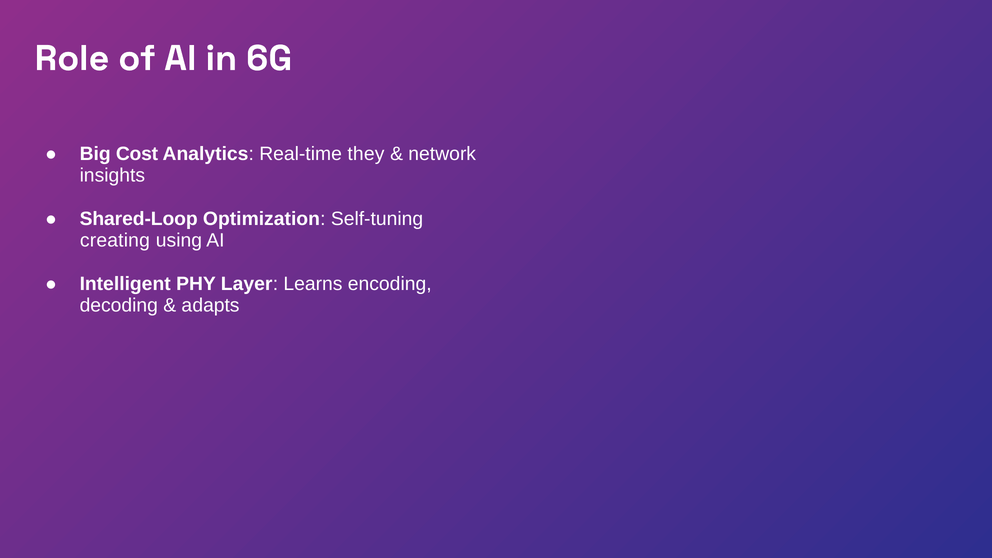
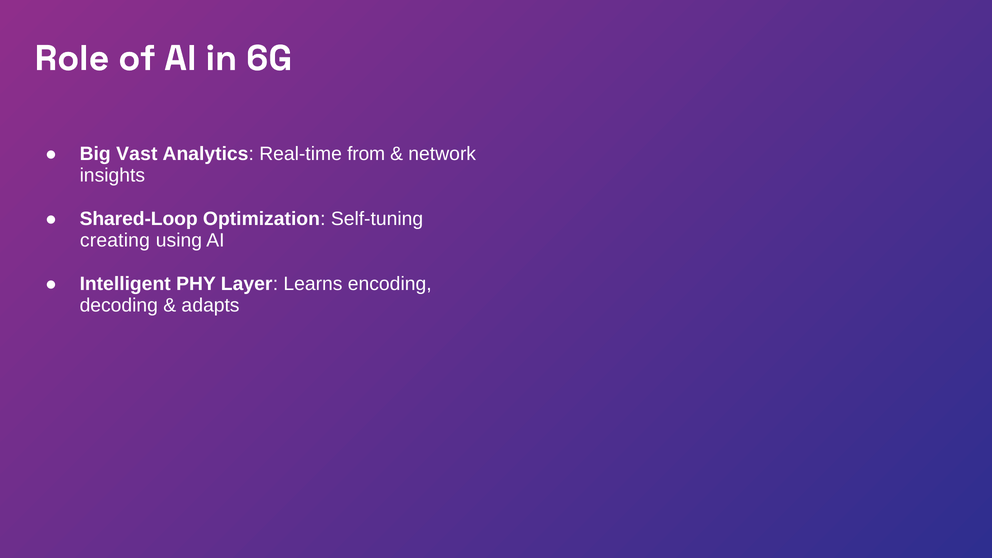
Cost: Cost -> Vast
they: they -> from
